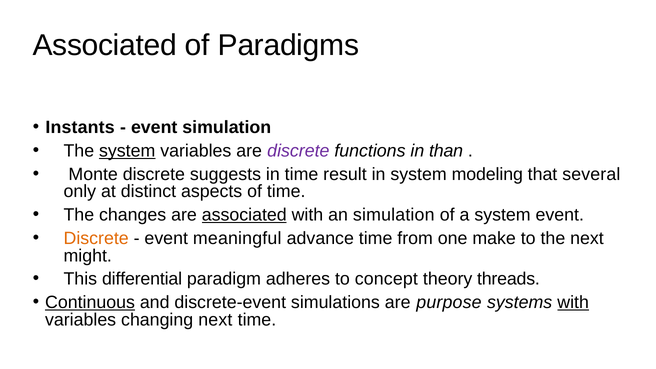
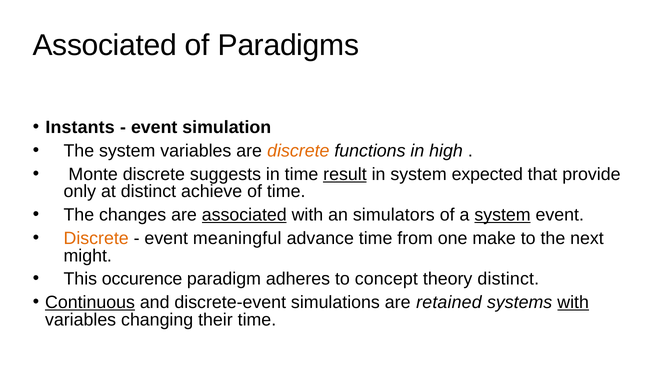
system at (127, 151) underline: present -> none
discrete at (298, 151) colour: purple -> orange
than: than -> high
result underline: none -> present
modeling: modeling -> expected
several: several -> provide
aspects: aspects -> achieve
an simulation: simulation -> simulators
system at (502, 215) underline: none -> present
differential: differential -> occurence
theory threads: threads -> distinct
purpose: purpose -> retained
changing next: next -> their
